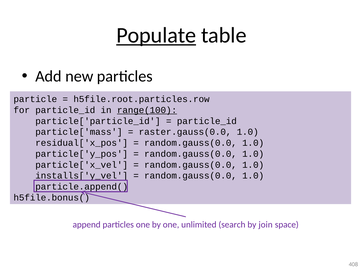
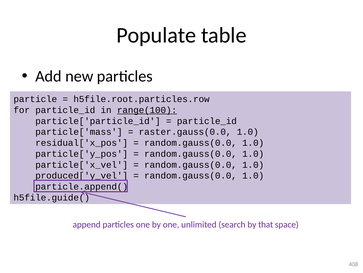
Populate underline: present -> none
installs['y_vel: installs['y_vel -> produced['y_vel
h5file.bonus(: h5file.bonus( -> h5file.guide(
join: join -> that
